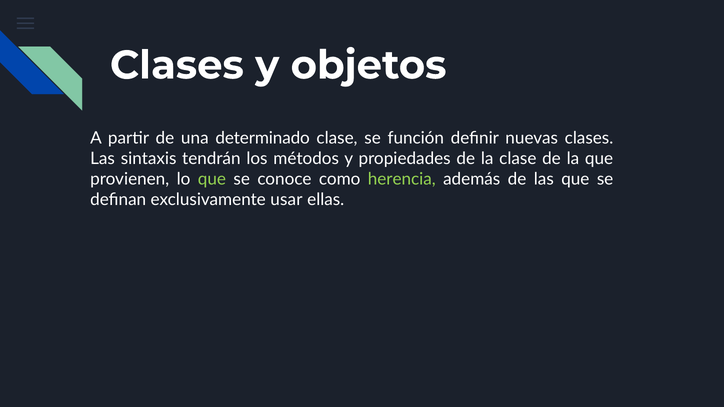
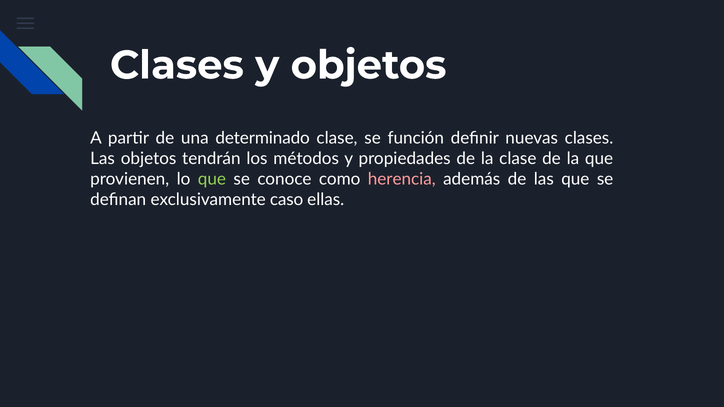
Las sintaxis: sintaxis -> objetos
herencia colour: light green -> pink
usar: usar -> caso
